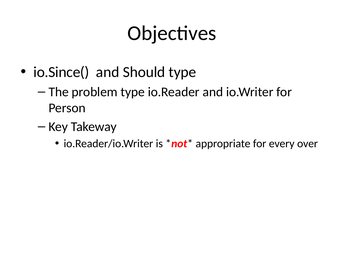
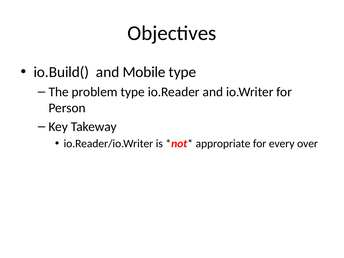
io.Since(: io.Since( -> io.Build(
Should: Should -> Mobile
